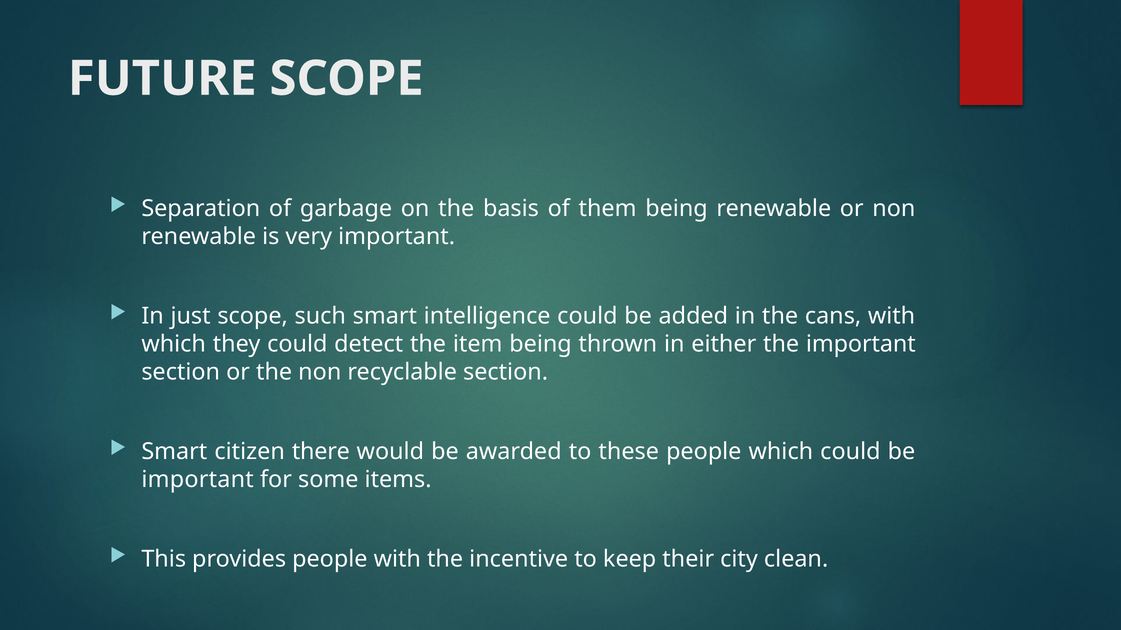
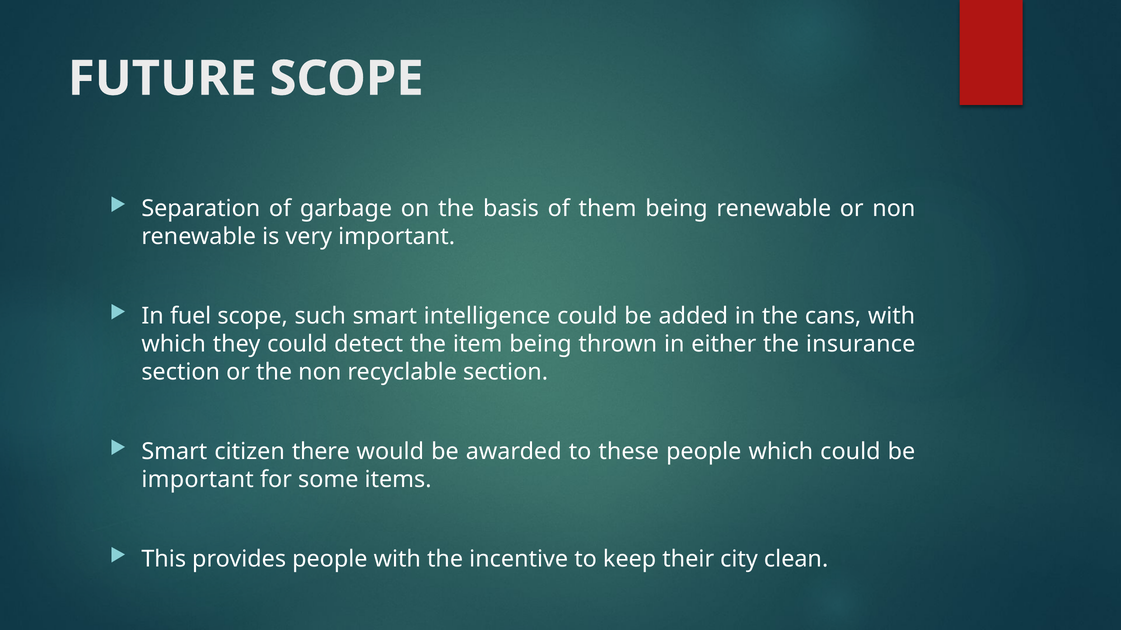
just: just -> fuel
the important: important -> insurance
